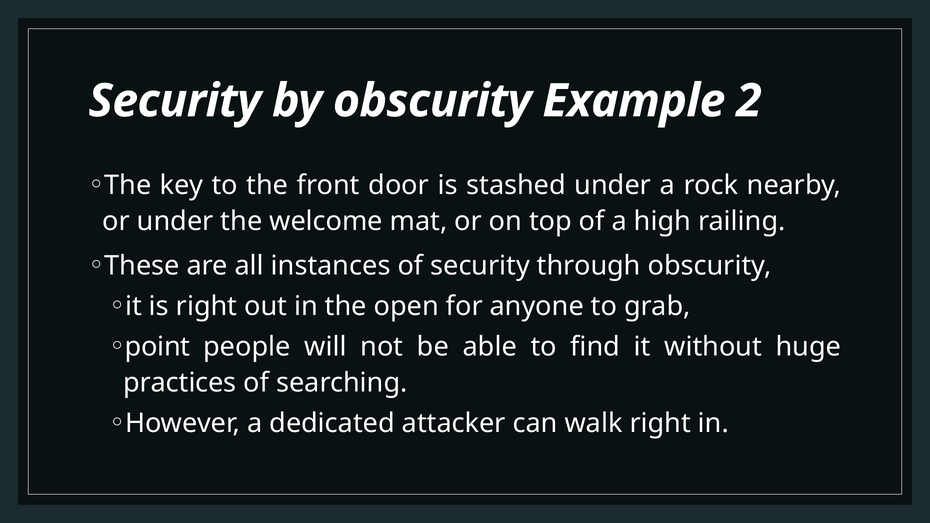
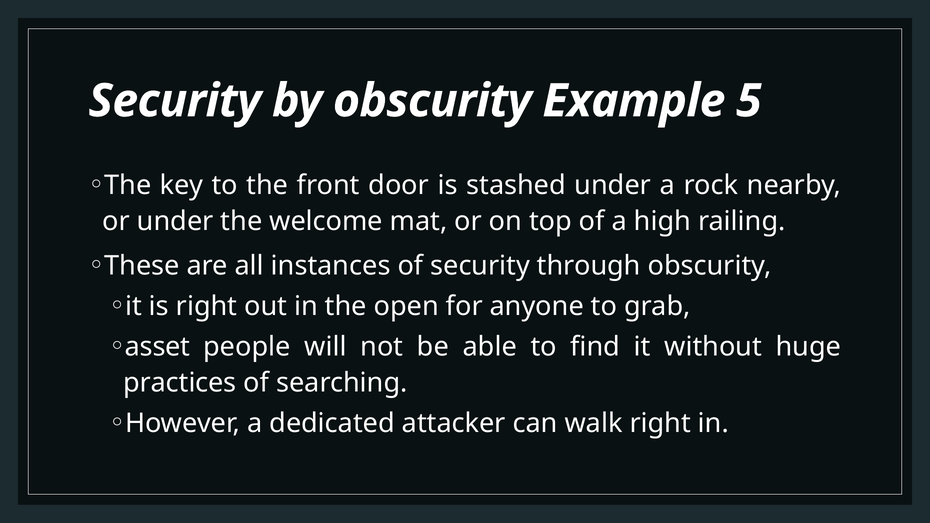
2: 2 -> 5
point: point -> asset
